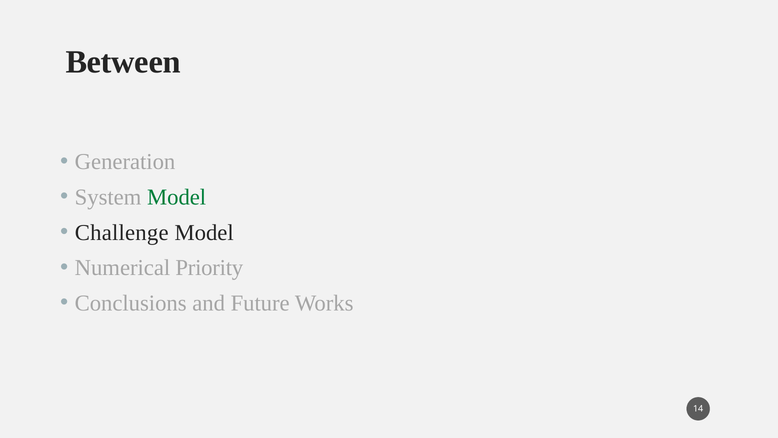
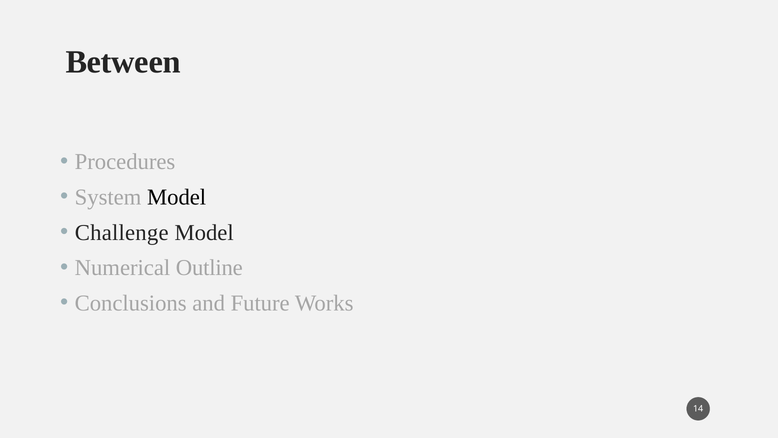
Generation: Generation -> Procedures
Model at (177, 197) colour: green -> black
Priority: Priority -> Outline
